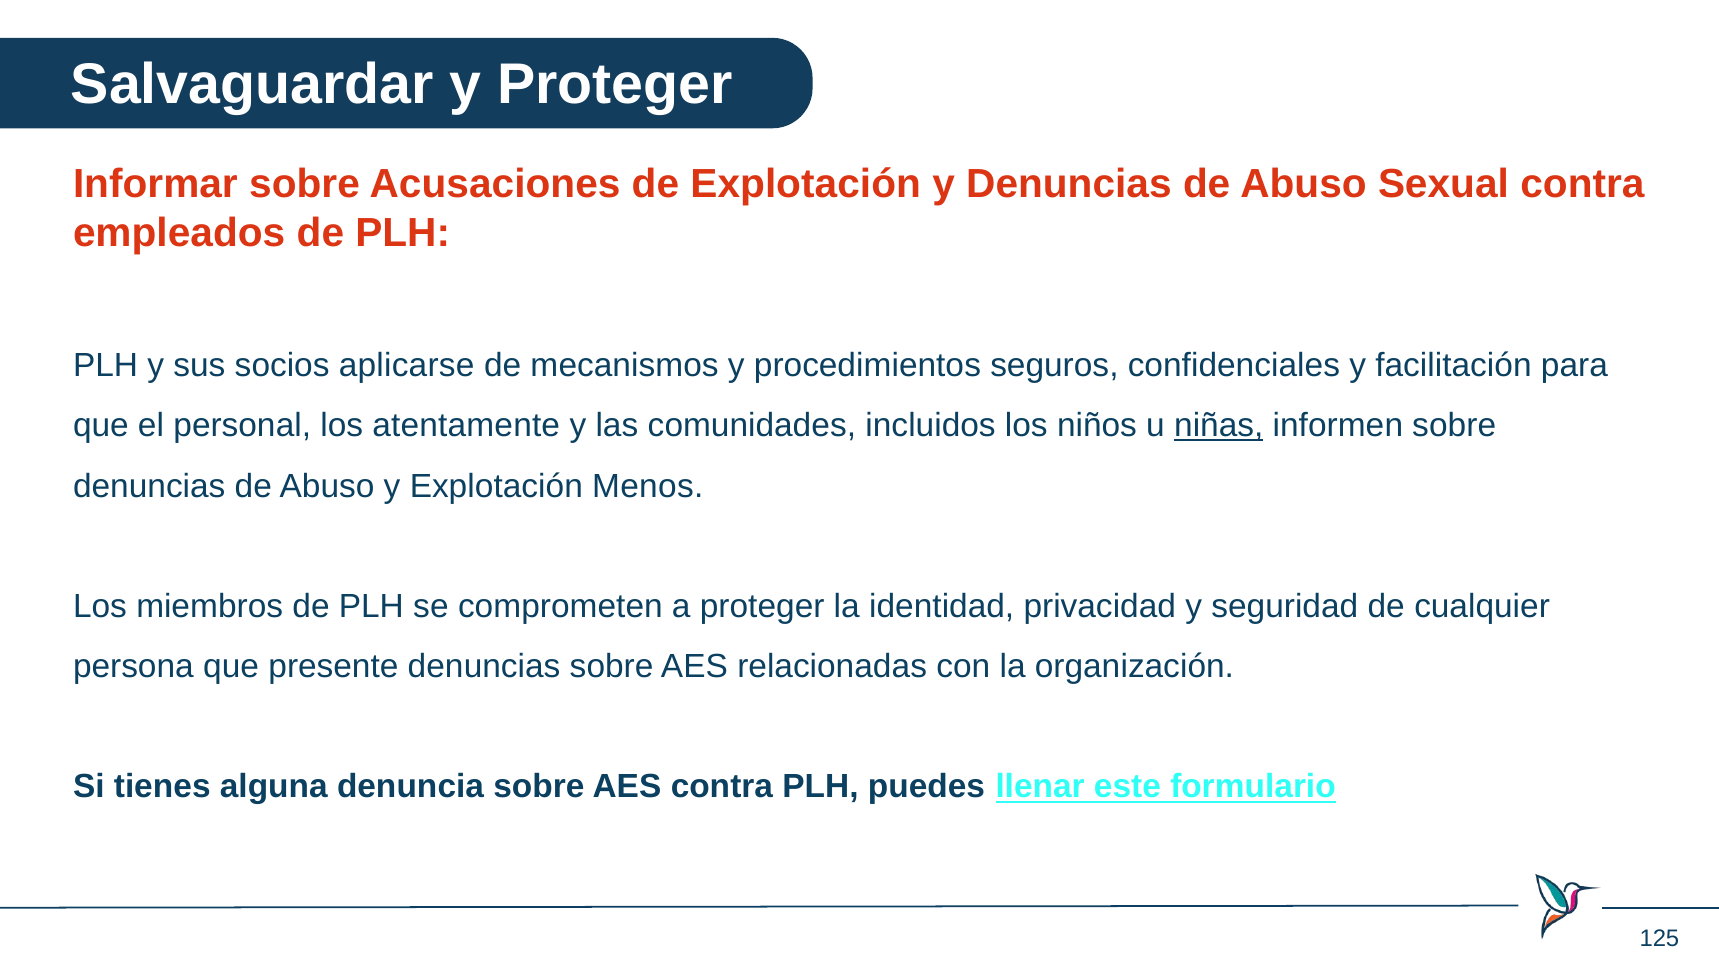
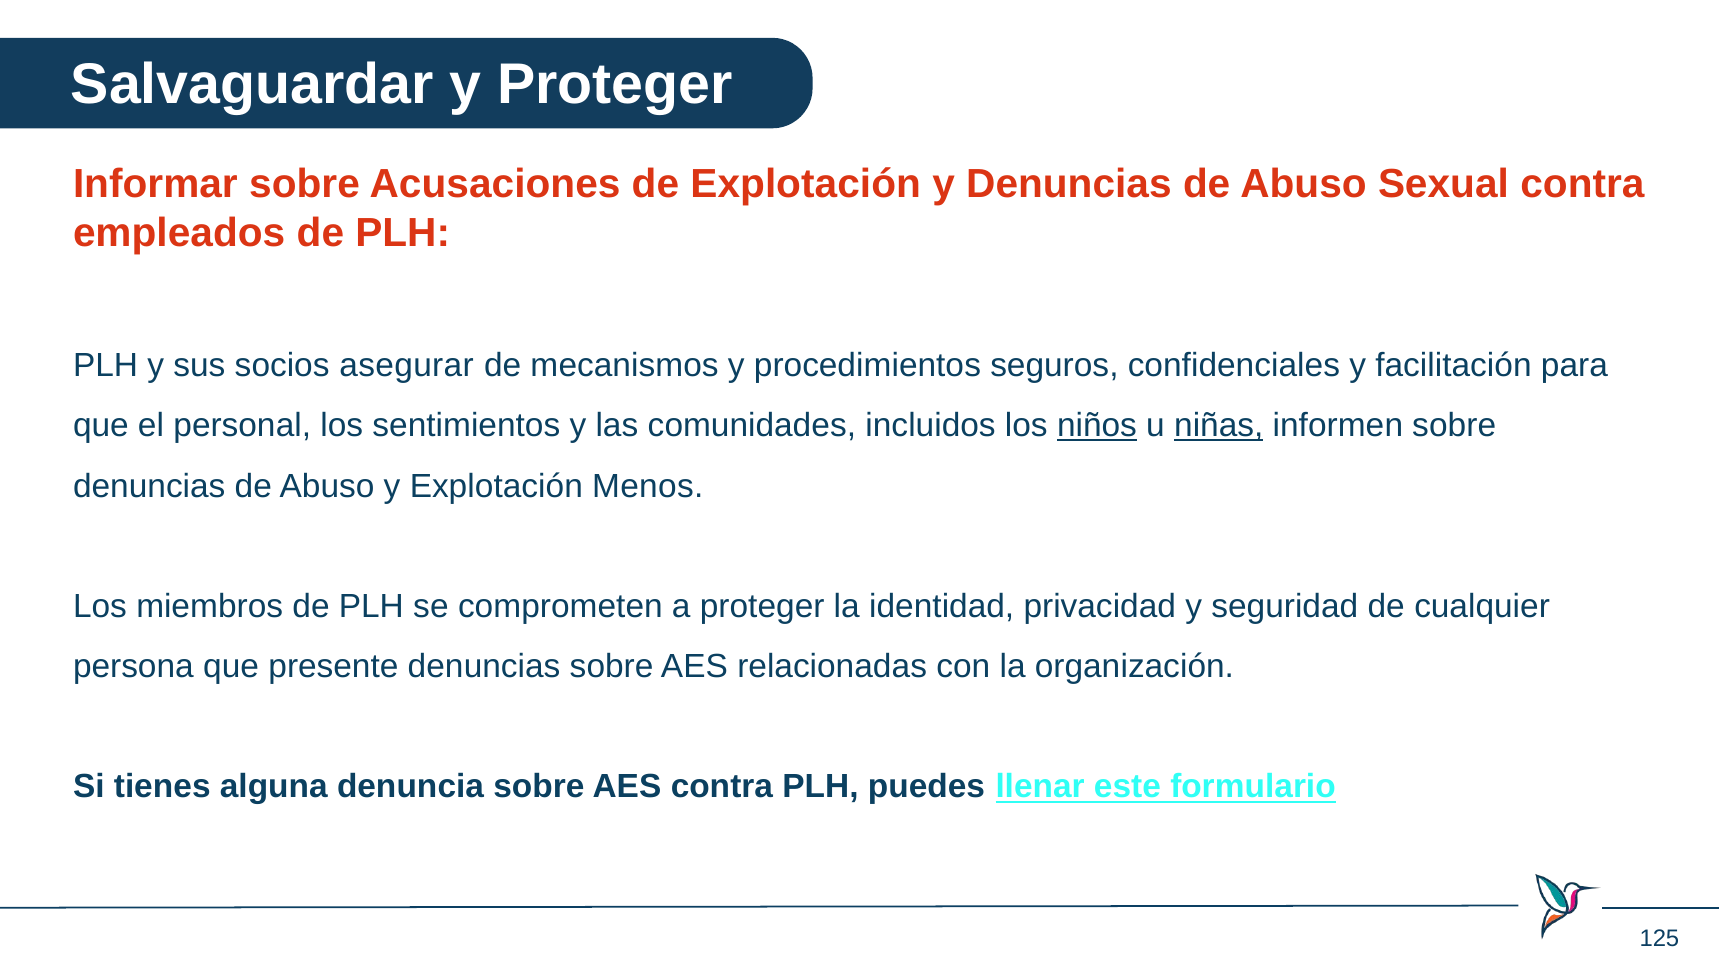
aplicarse: aplicarse -> asegurar
atentamente: atentamente -> sentimientos
niños underline: none -> present
